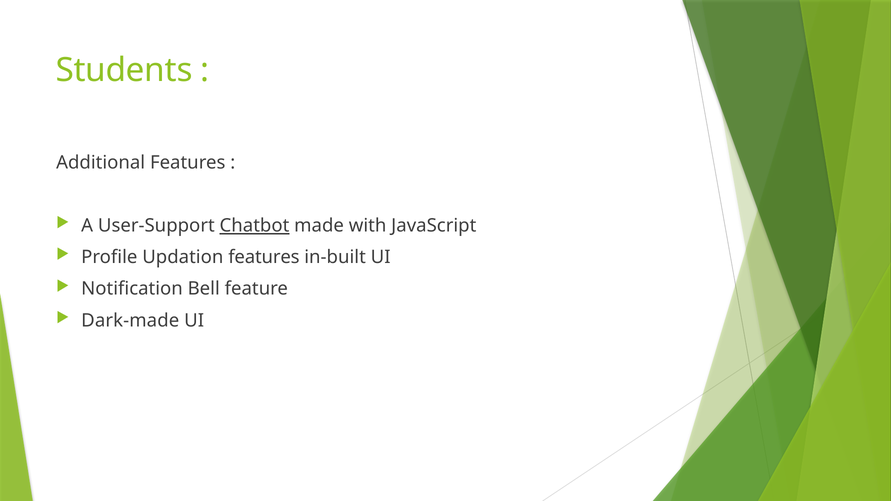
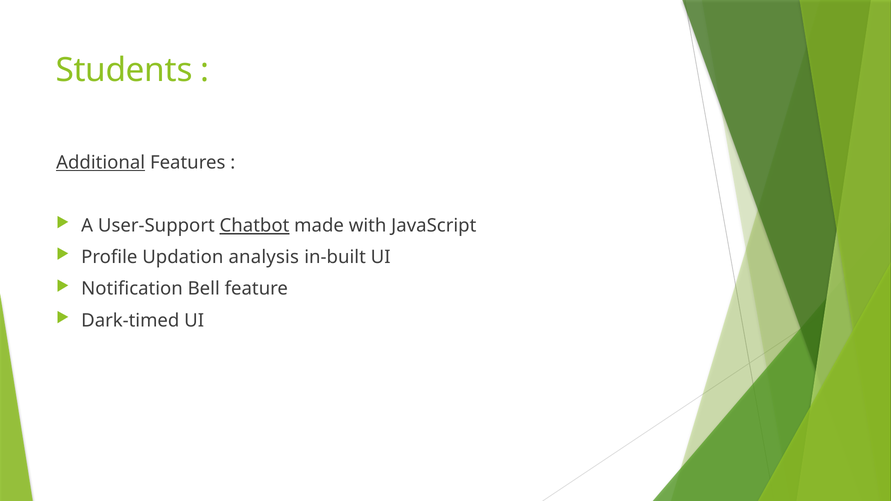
Additional underline: none -> present
Updation features: features -> analysis
Dark-made: Dark-made -> Dark-timed
